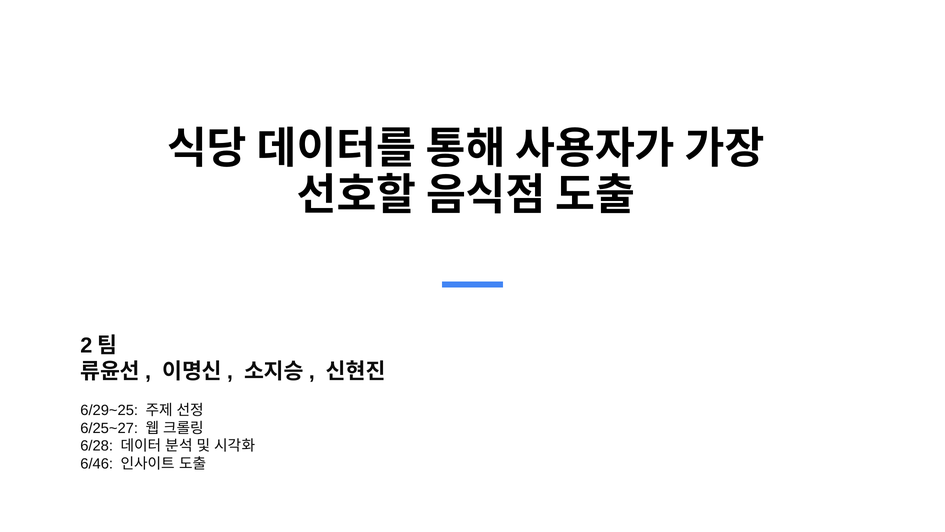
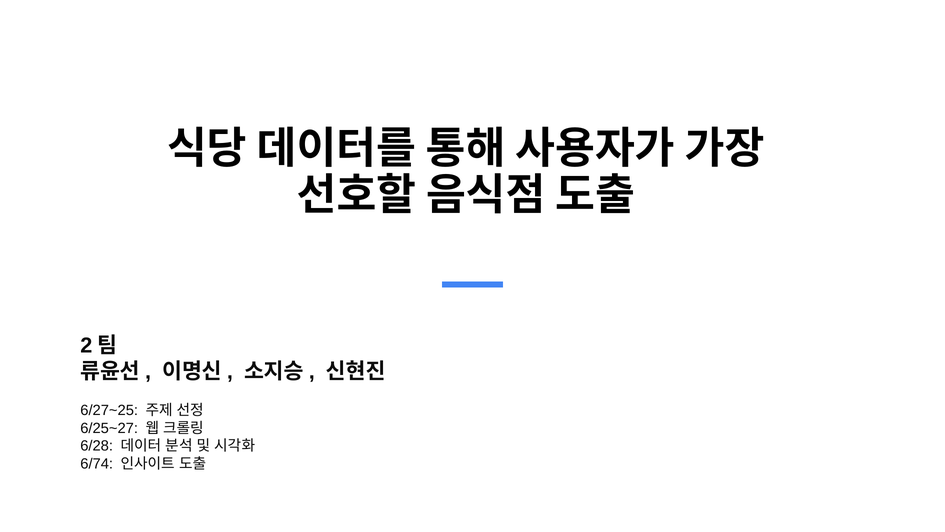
6/29~25: 6/29~25 -> 6/27~25
6/46: 6/46 -> 6/74
